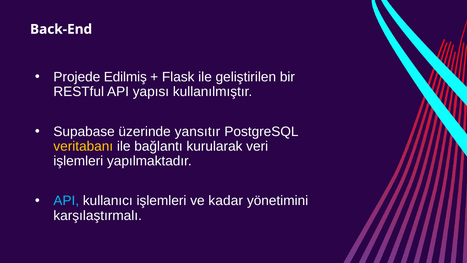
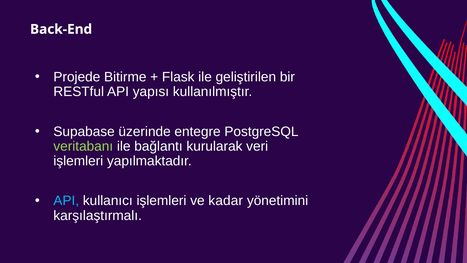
Edilmiş: Edilmiş -> Bitirme
yansıtır: yansıtır -> entegre
veritabanı colour: yellow -> light green
